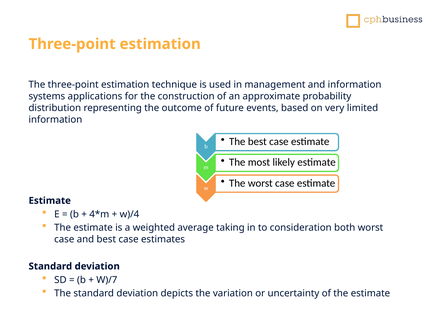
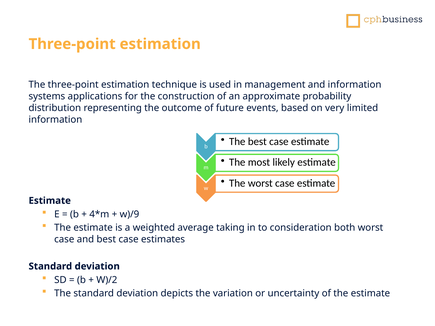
w)/4: w)/4 -> w)/9
W)/7: W)/7 -> W)/2
